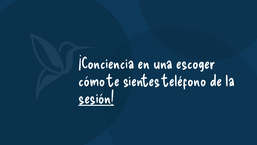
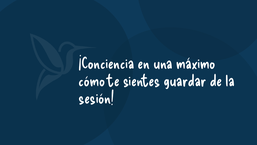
escoger: escoger -> máximo
teléfono: teléfono -> guardar
sesión underline: present -> none
